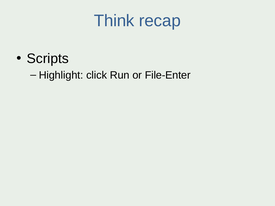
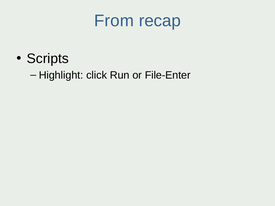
Think: Think -> From
